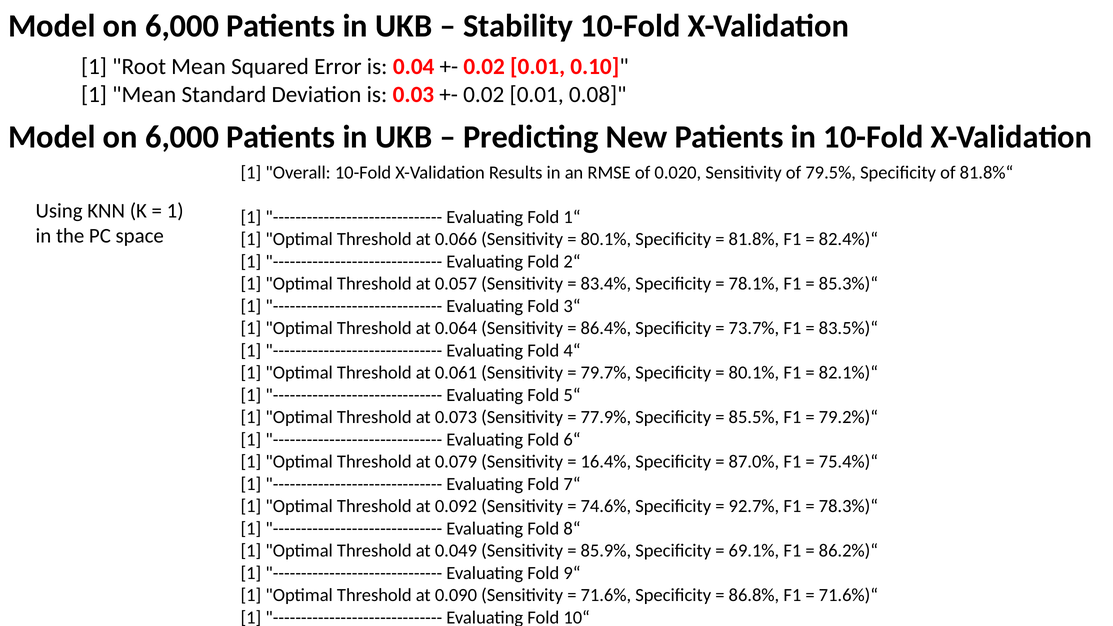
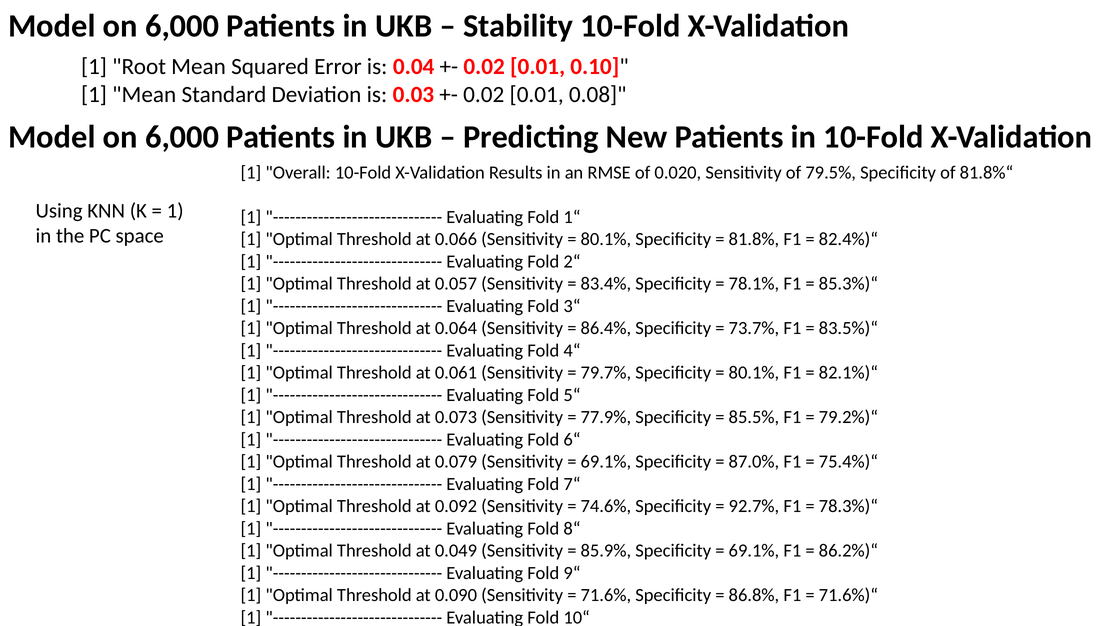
16.4% at (606, 462): 16.4% -> 69.1%
